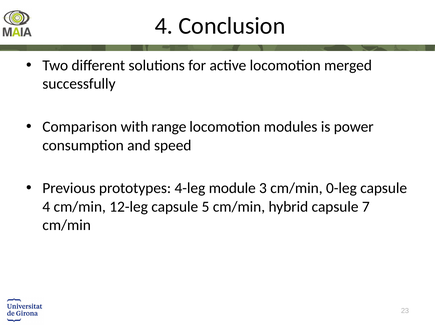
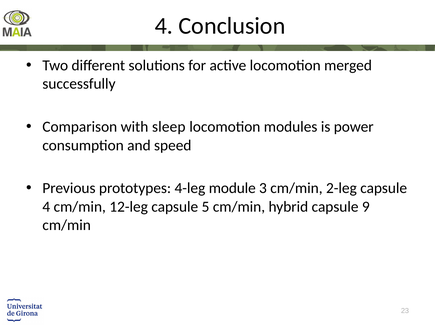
range: range -> sleep
0-leg: 0-leg -> 2-leg
7: 7 -> 9
